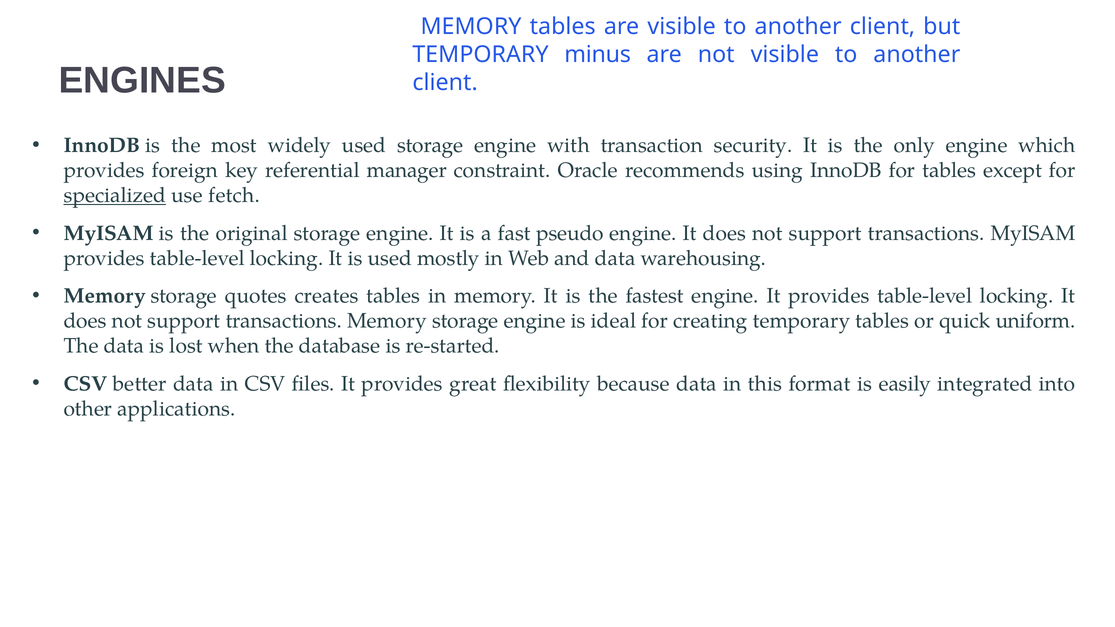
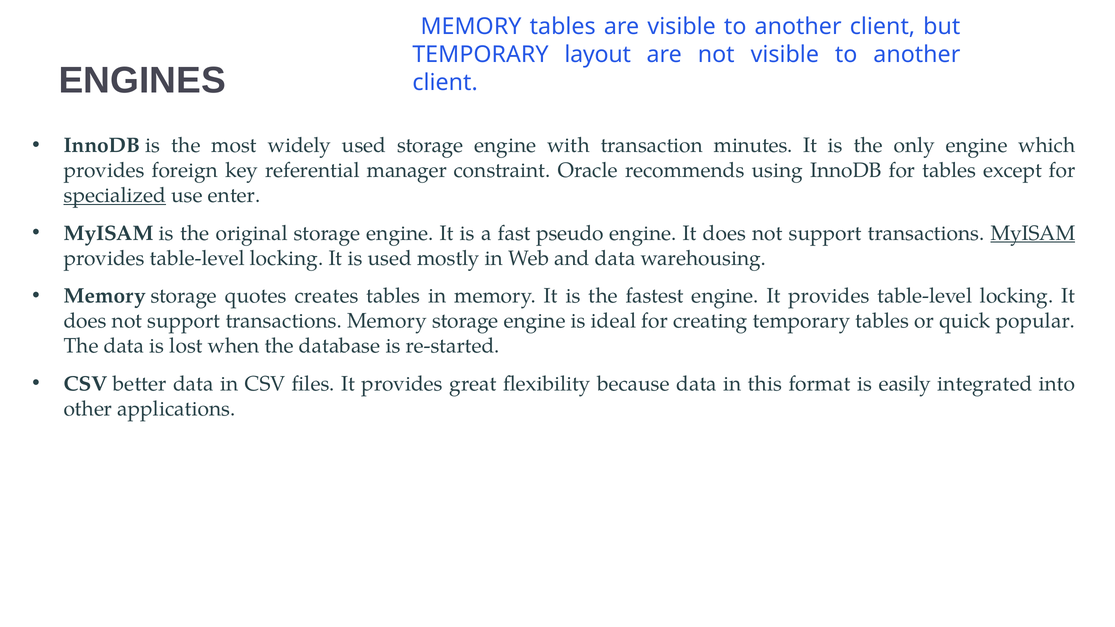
minus: minus -> layout
security: security -> minutes
fetch: fetch -> enter
MyISAM at (1033, 233) underline: none -> present
uniform: uniform -> popular
